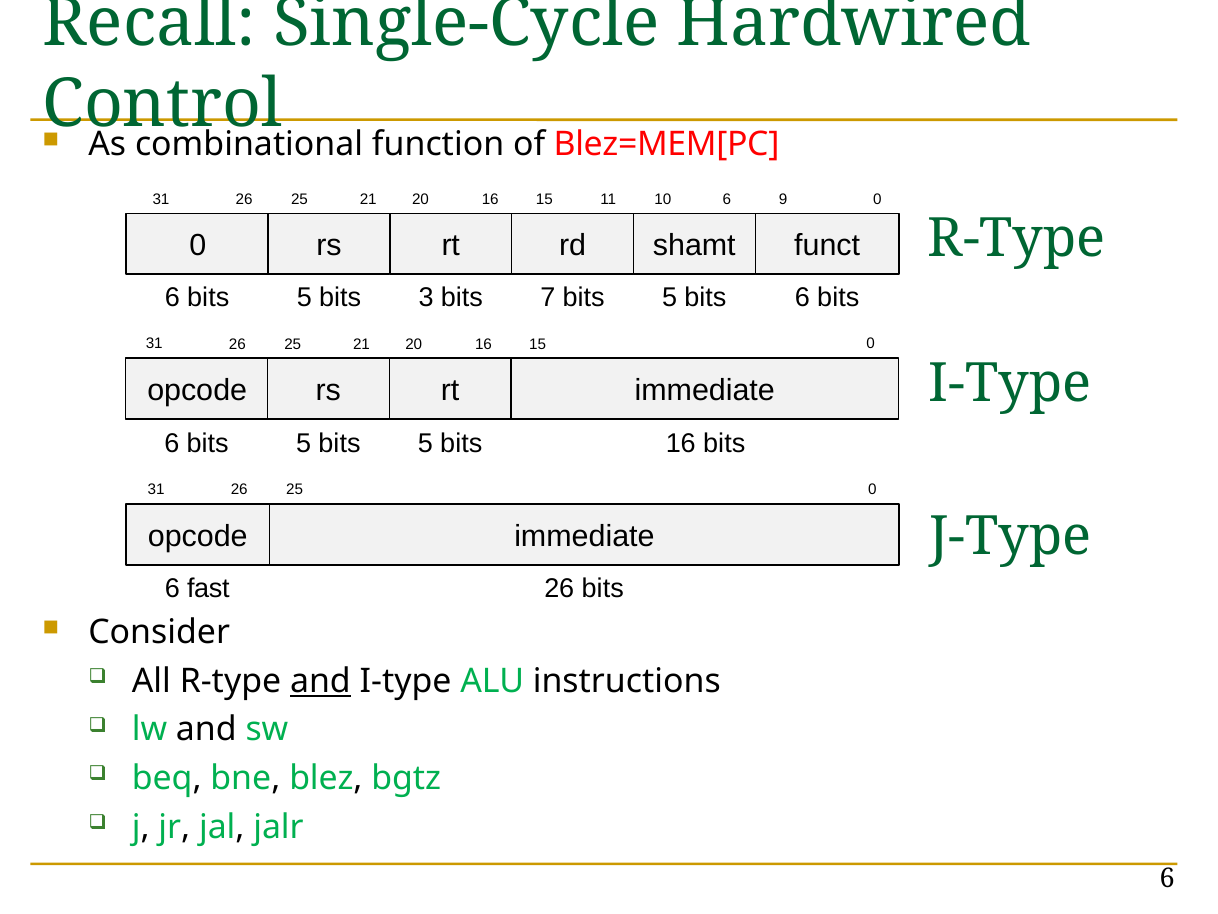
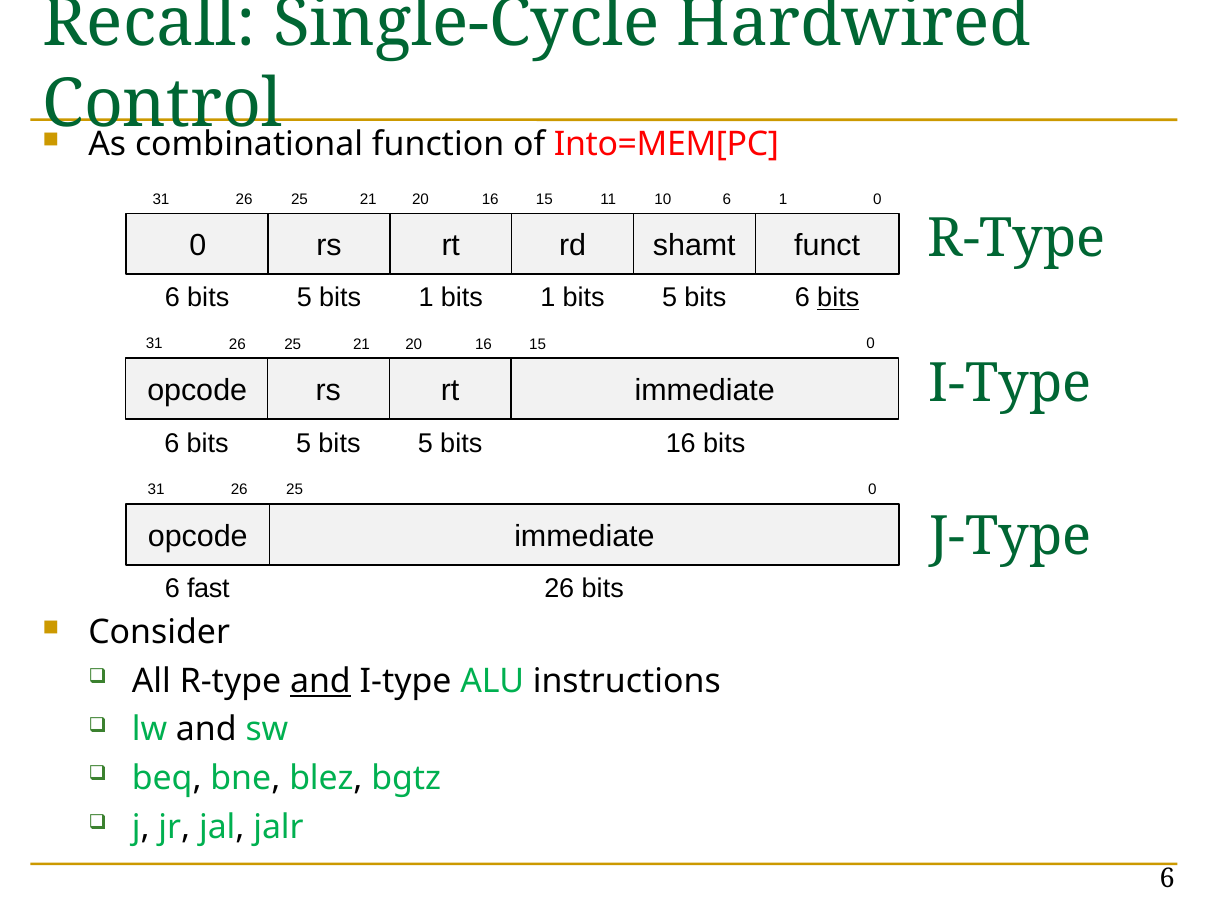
Blez=MEM[PC: Blez=MEM[PC -> Into=MEM[PC
6 9: 9 -> 1
5 bits 3: 3 -> 1
7 at (548, 298): 7 -> 1
bits at (838, 298) underline: none -> present
